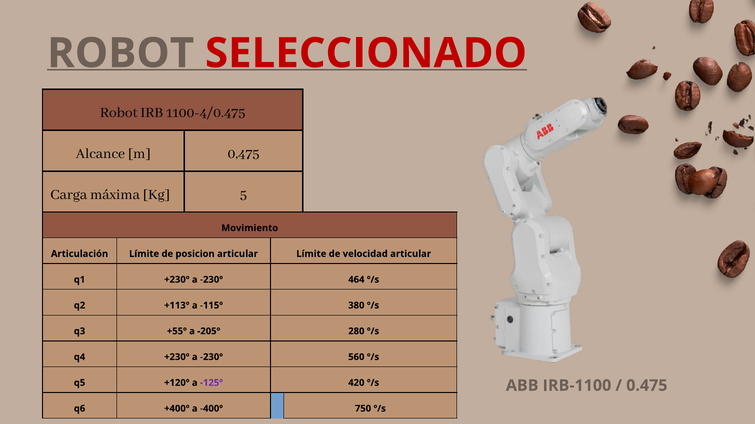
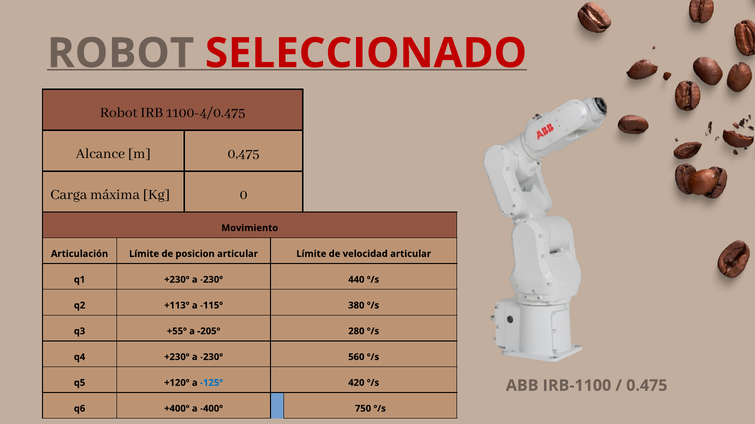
5: 5 -> 0
464: 464 -> 440
-125º colour: purple -> blue
